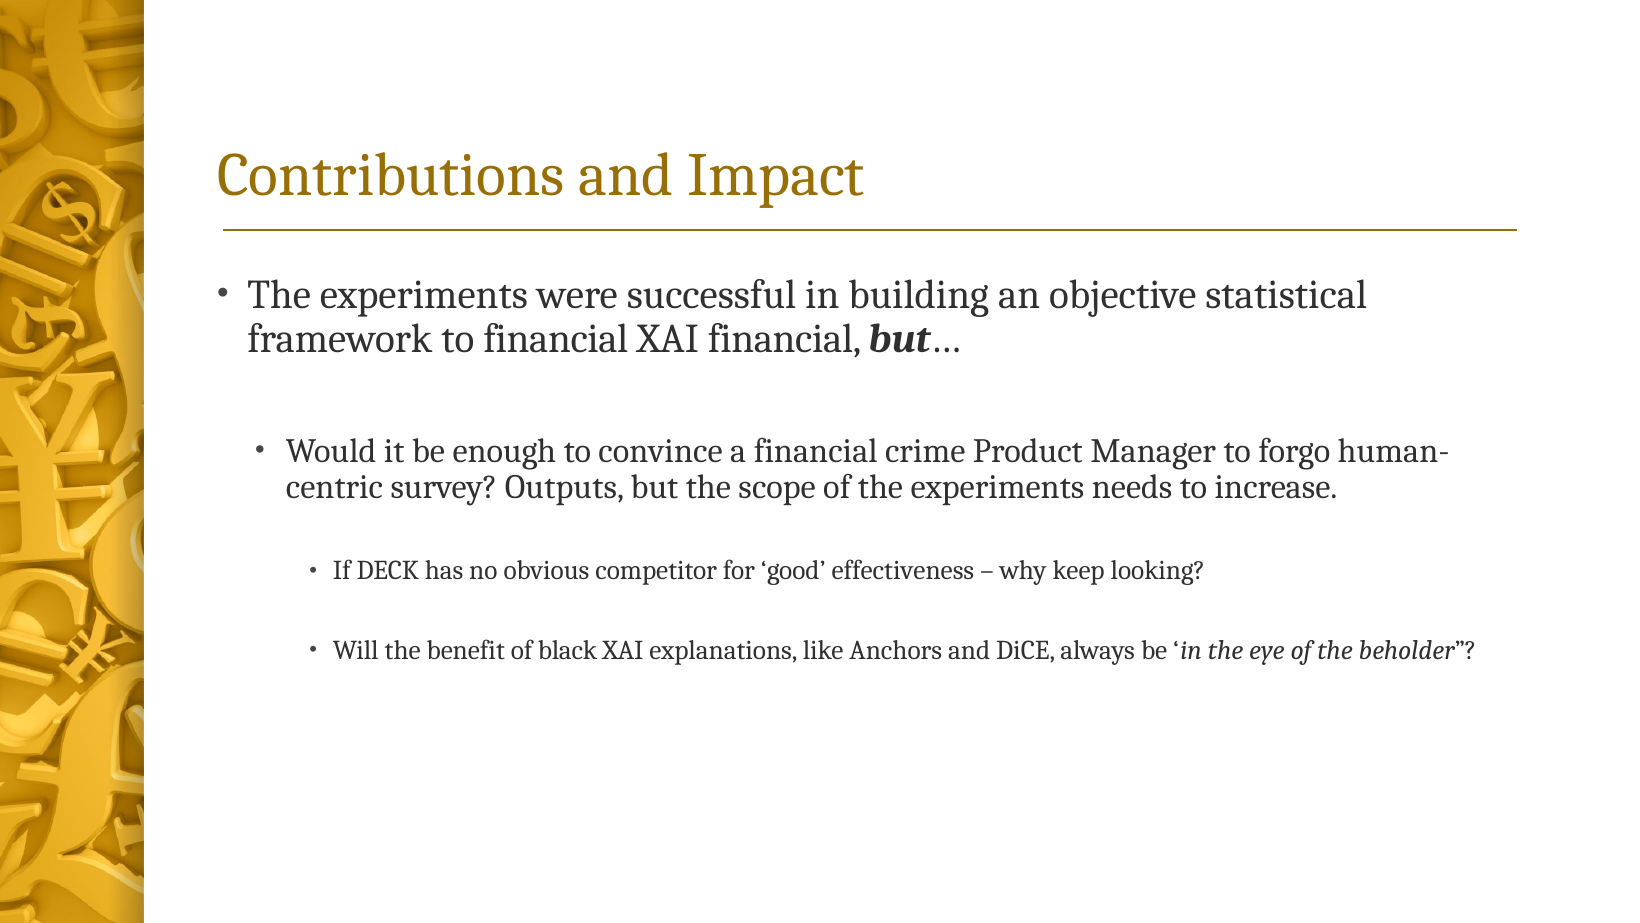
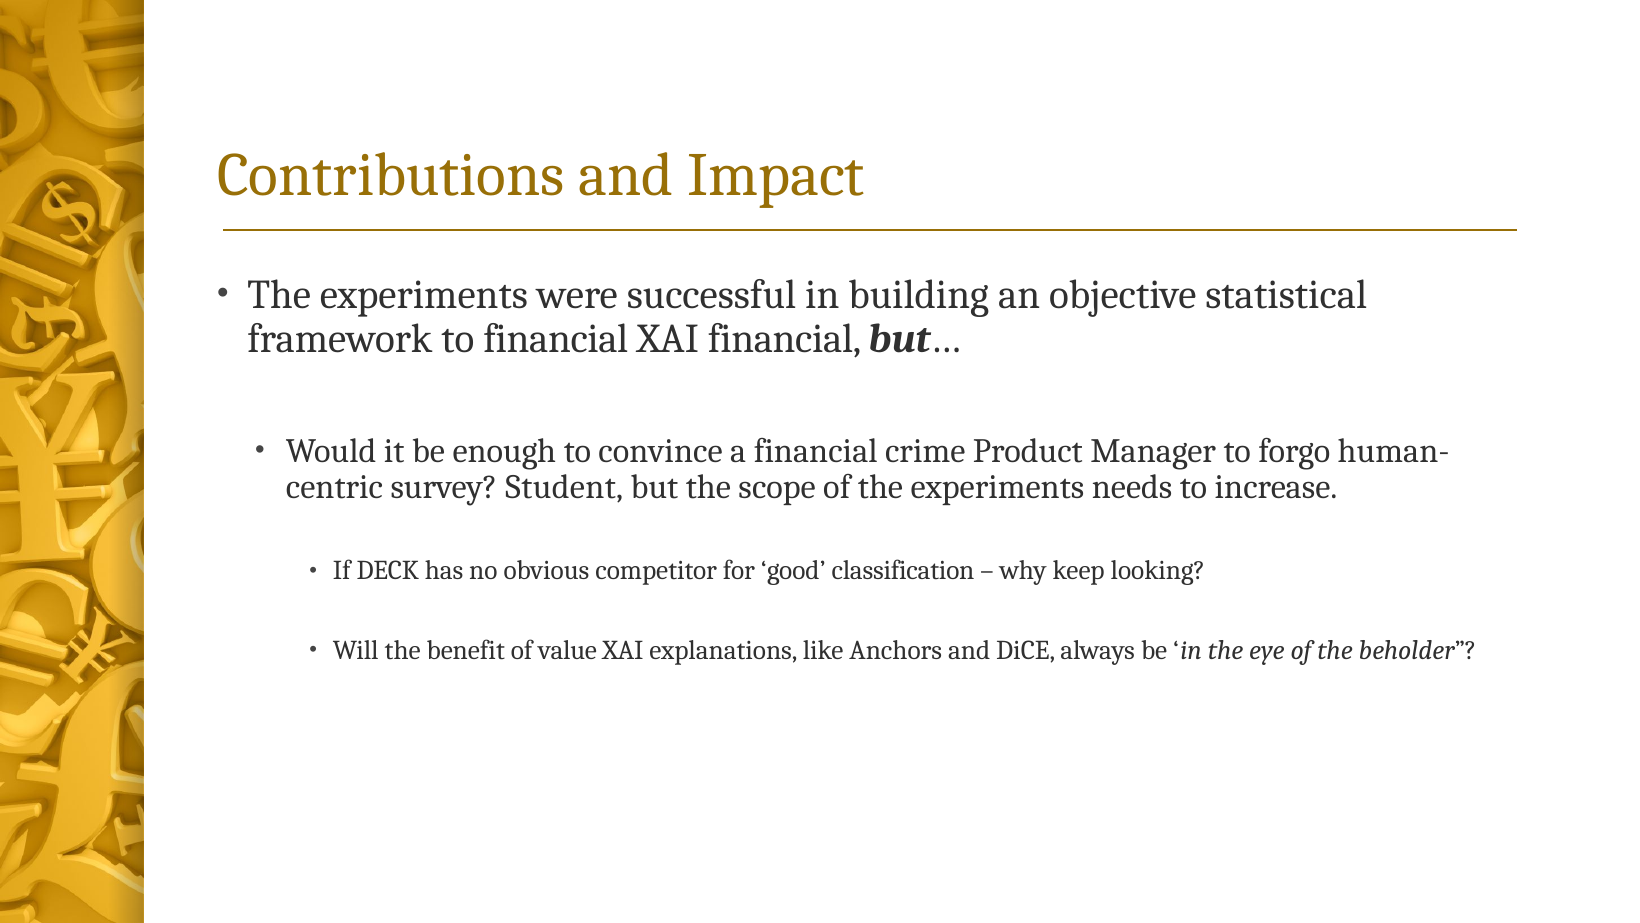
Outputs: Outputs -> Student
effectiveness: effectiveness -> classification
black: black -> value
